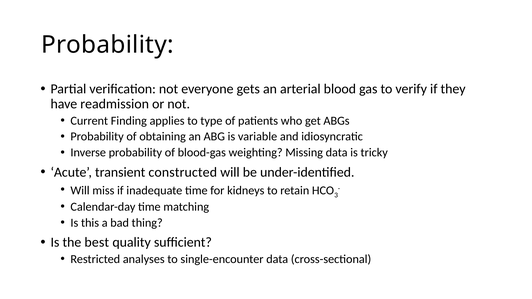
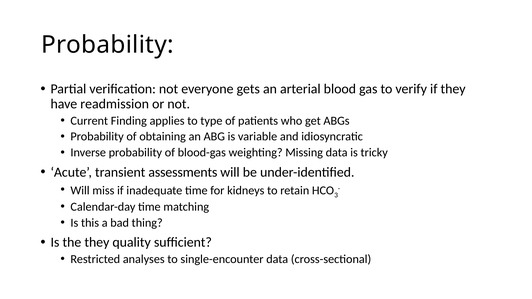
constructed: constructed -> assessments
the best: best -> they
